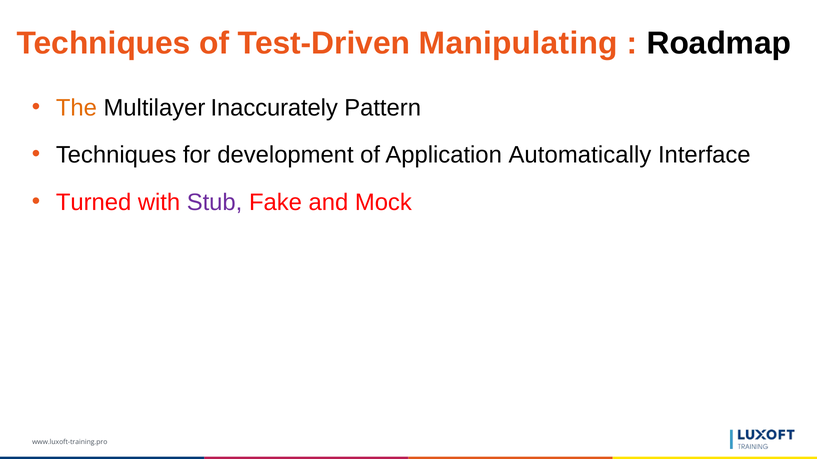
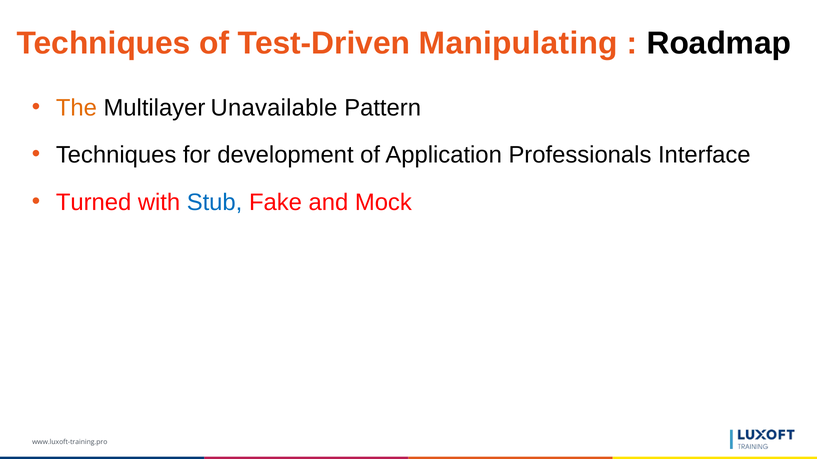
Inaccurately: Inaccurately -> Unavailable
Automatically: Automatically -> Professionals
Stub colour: purple -> blue
